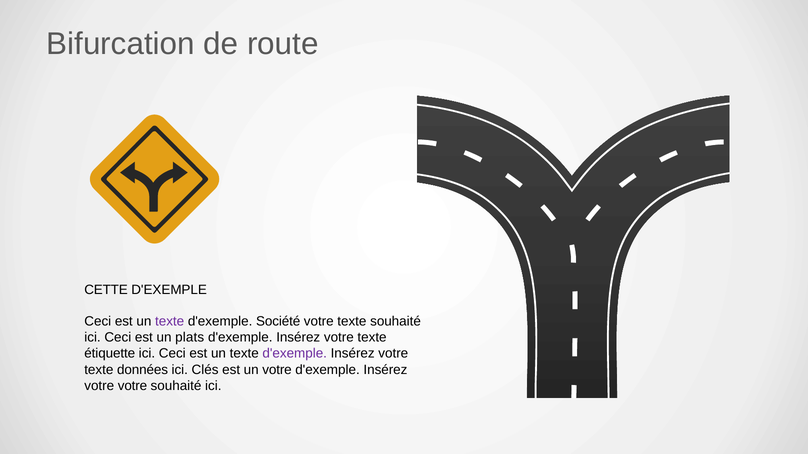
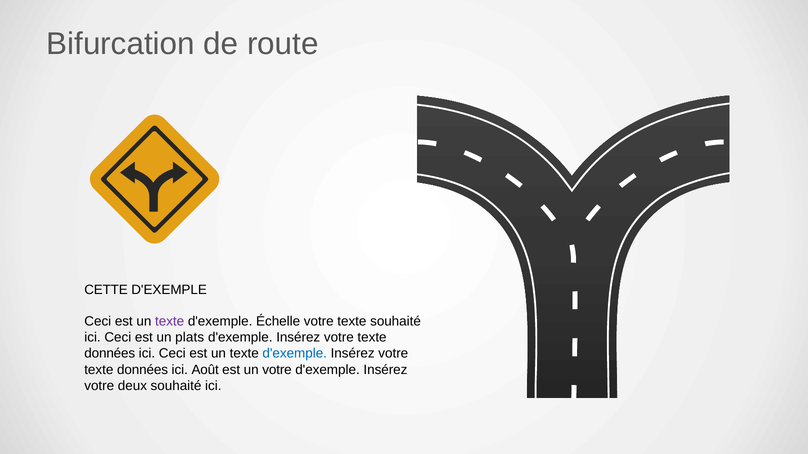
Société: Société -> Échelle
étiquette at (110, 354): étiquette -> données
d'exemple at (295, 354) colour: purple -> blue
Clés: Clés -> Août
votre votre: votre -> deux
